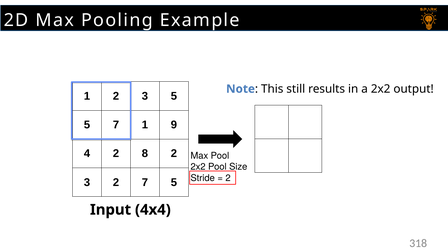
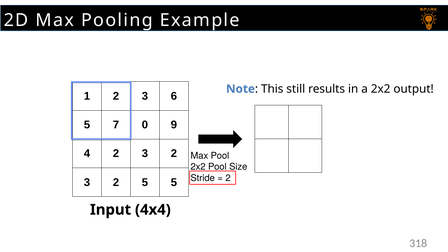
3 5: 5 -> 6
1 at (145, 125): 1 -> 0
4 2 8: 8 -> 3
2 7: 7 -> 5
